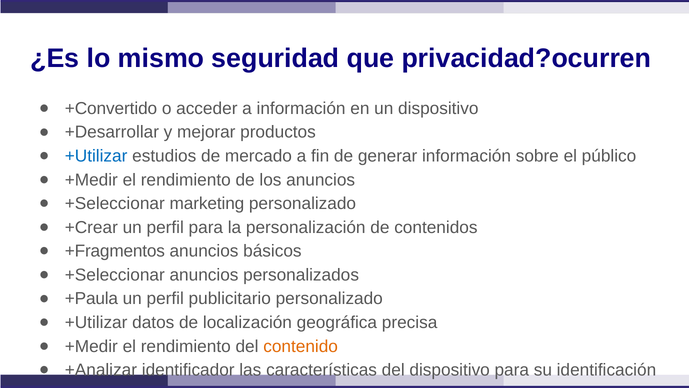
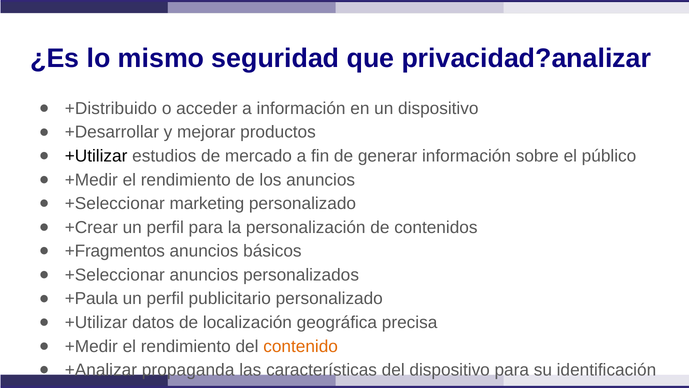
privacidad?ocurren: privacidad?ocurren -> privacidad?analizar
+Convertido: +Convertido -> +Distribuido
+Utilizar at (96, 156) colour: blue -> black
identificador: identificador -> propaganda
